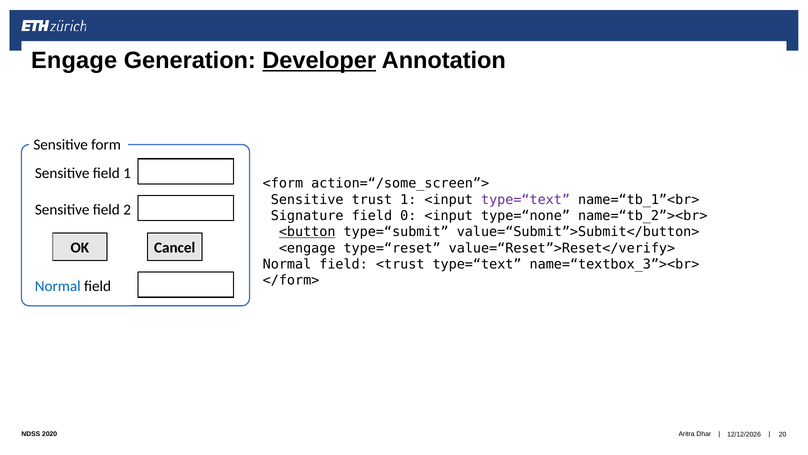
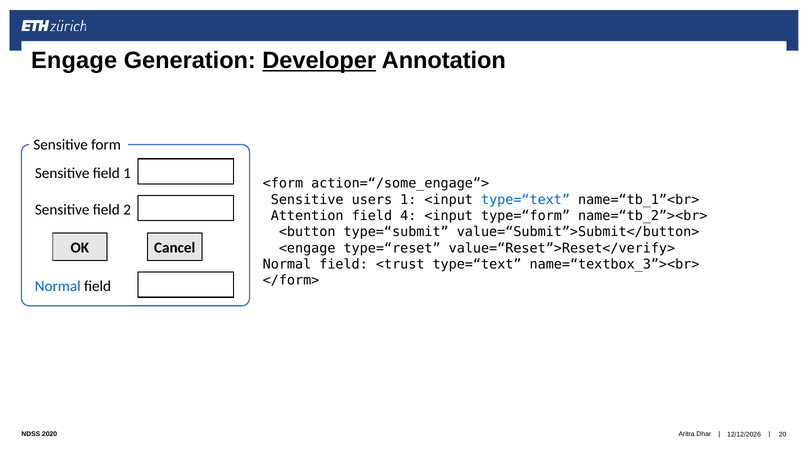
action=“/some_screen”>: action=“/some_screen”> -> action=“/some_engage”>
trust: trust -> users
type=“text at (526, 199) colour: purple -> blue
Signature: Signature -> Attention
0: 0 -> 4
type=“none: type=“none -> type=“form
<button underline: present -> none
